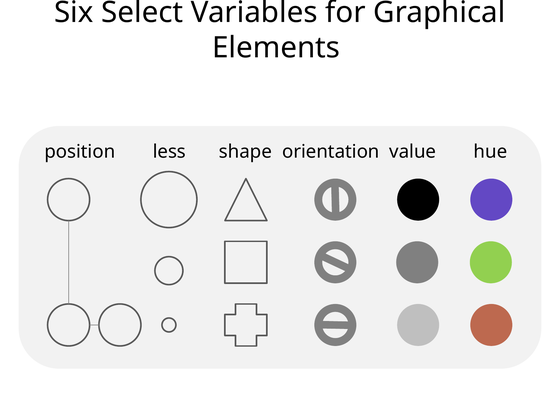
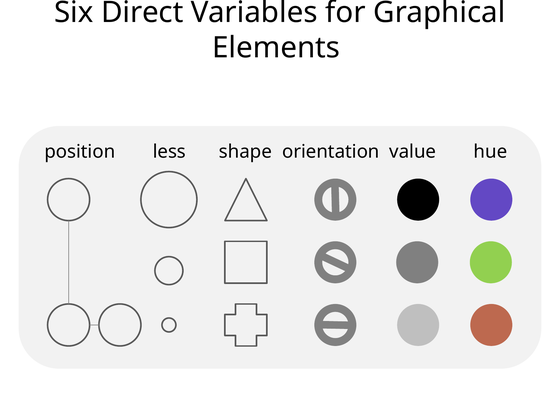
Select: Select -> Direct
